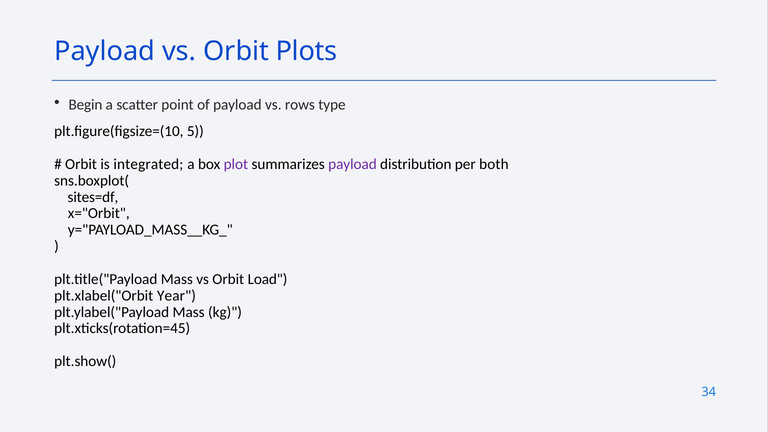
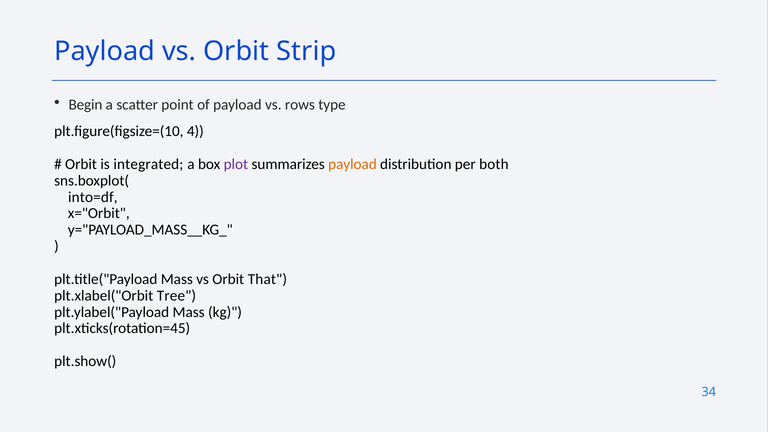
Plots: Plots -> Strip
5: 5 -> 4
payload at (352, 164) colour: purple -> orange
sites=df: sites=df -> into=df
Load: Load -> That
Year: Year -> Tree
